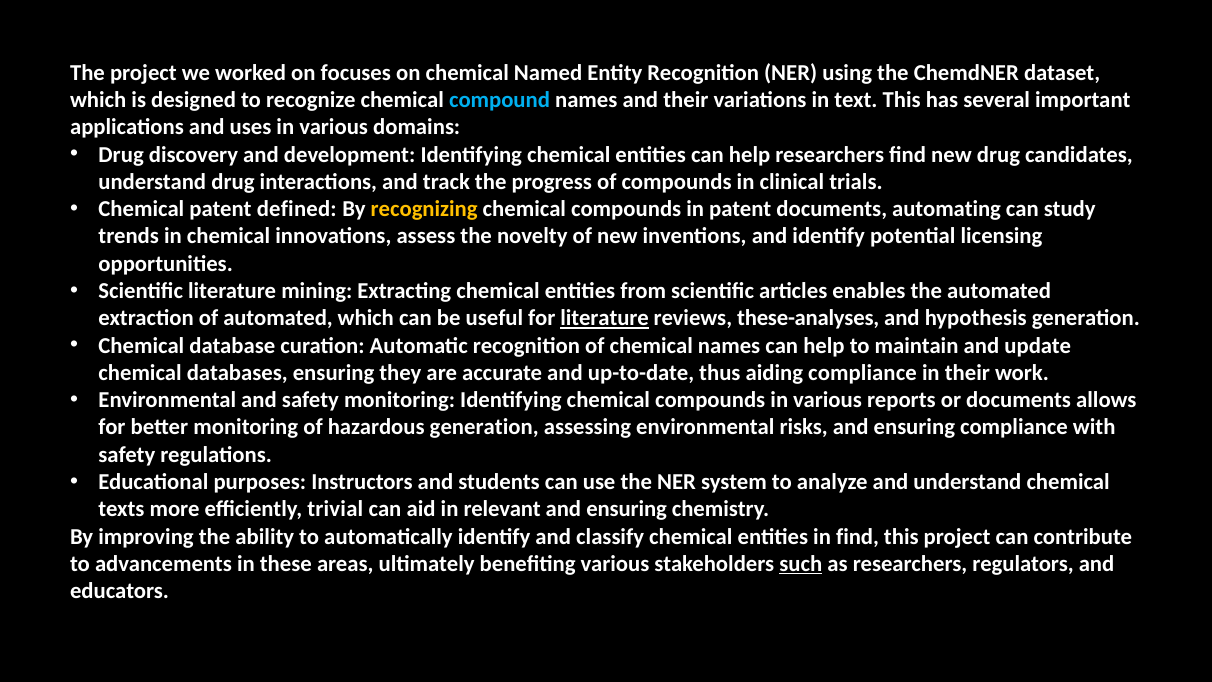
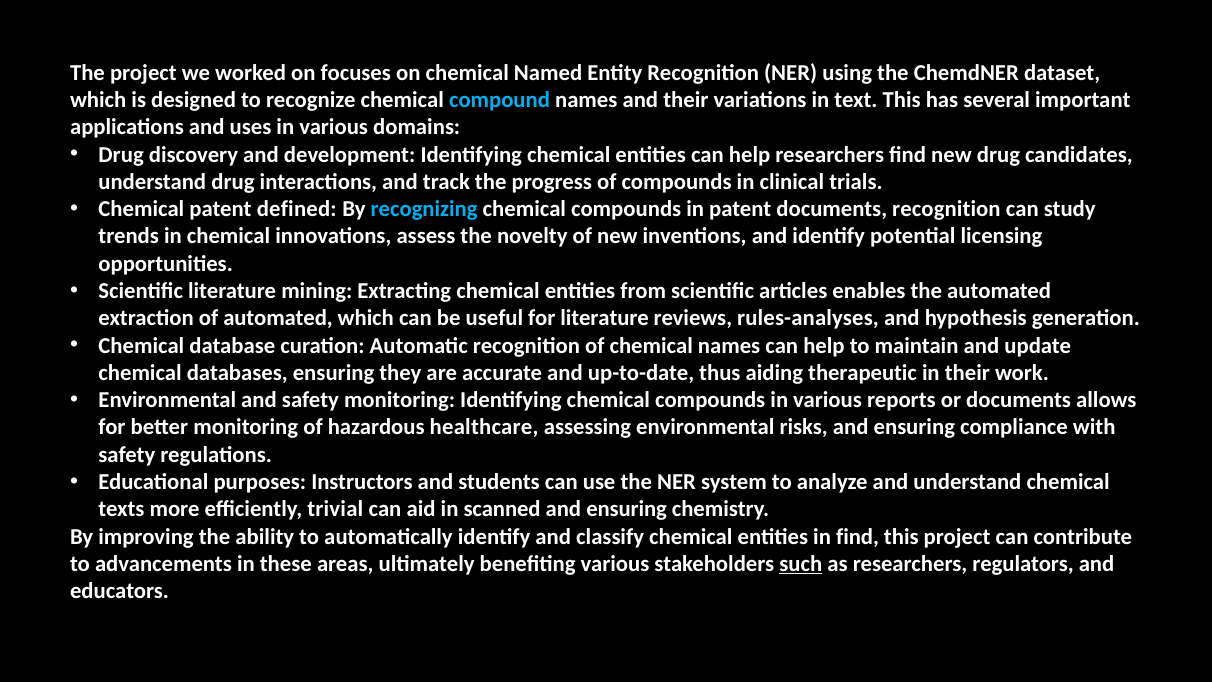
recognizing colour: yellow -> light blue
documents automating: automating -> recognition
literature at (605, 318) underline: present -> none
these-analyses: these-analyses -> rules-analyses
aiding compliance: compliance -> therapeutic
hazardous generation: generation -> healthcare
relevant: relevant -> scanned
